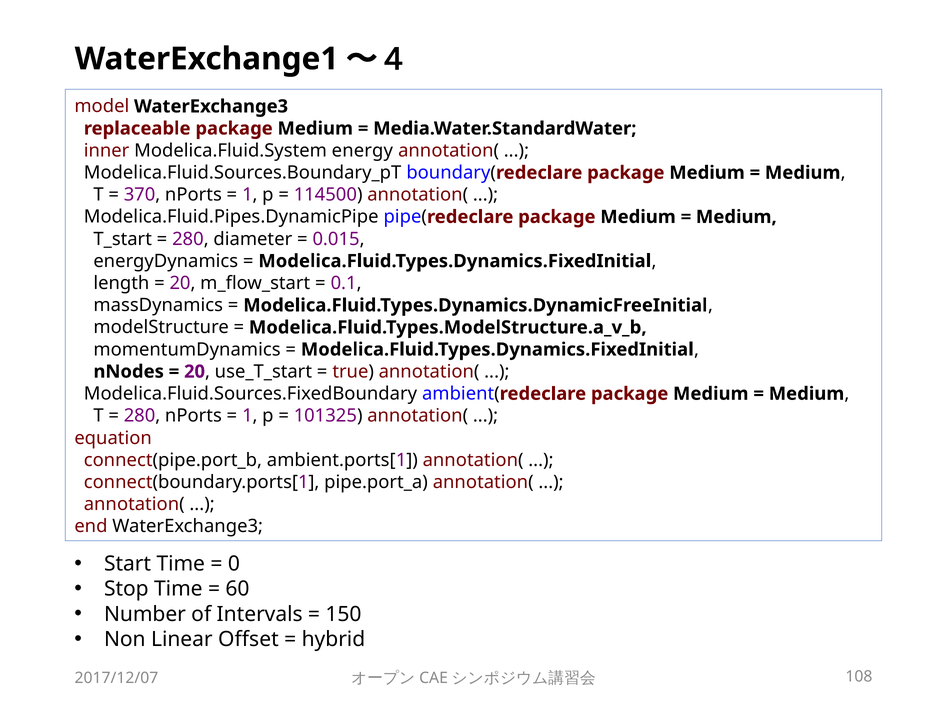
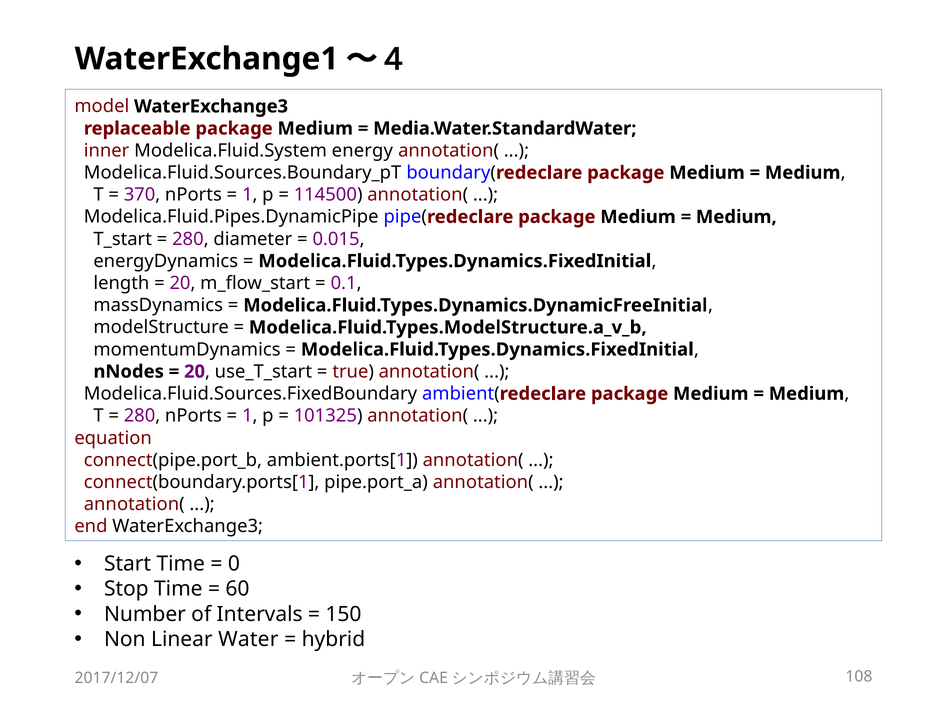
Offset: Offset -> Water
